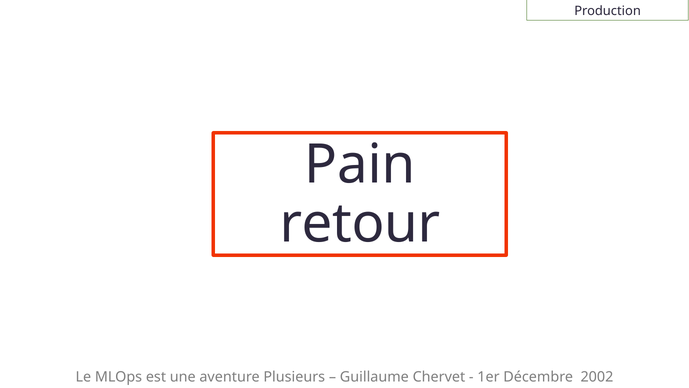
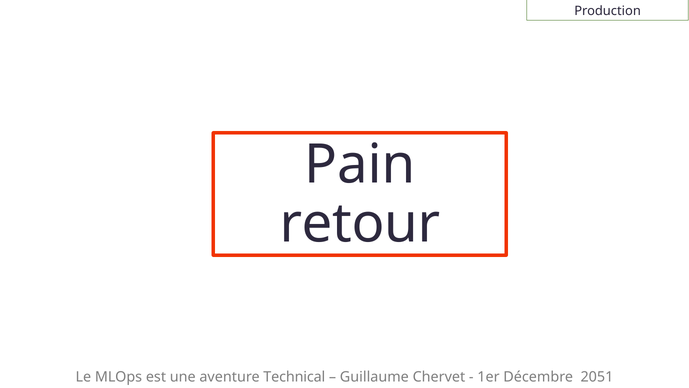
Plusieurs: Plusieurs -> Technical
2002: 2002 -> 2051
